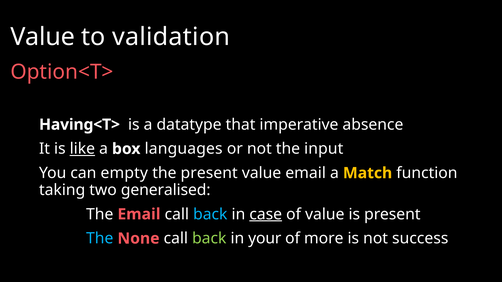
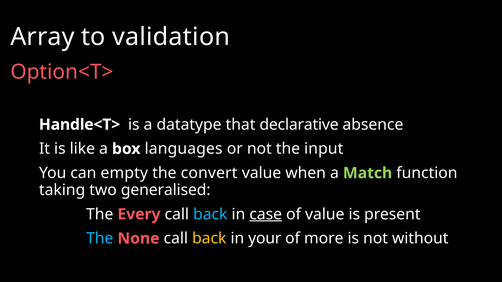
Value at (43, 37): Value -> Array
Having<T>: Having<T> -> Handle<T>
imperative: imperative -> declarative
like underline: present -> none
the present: present -> convert
value email: email -> when
Match colour: yellow -> light green
The Email: Email -> Every
back at (209, 239) colour: light green -> yellow
success: success -> without
